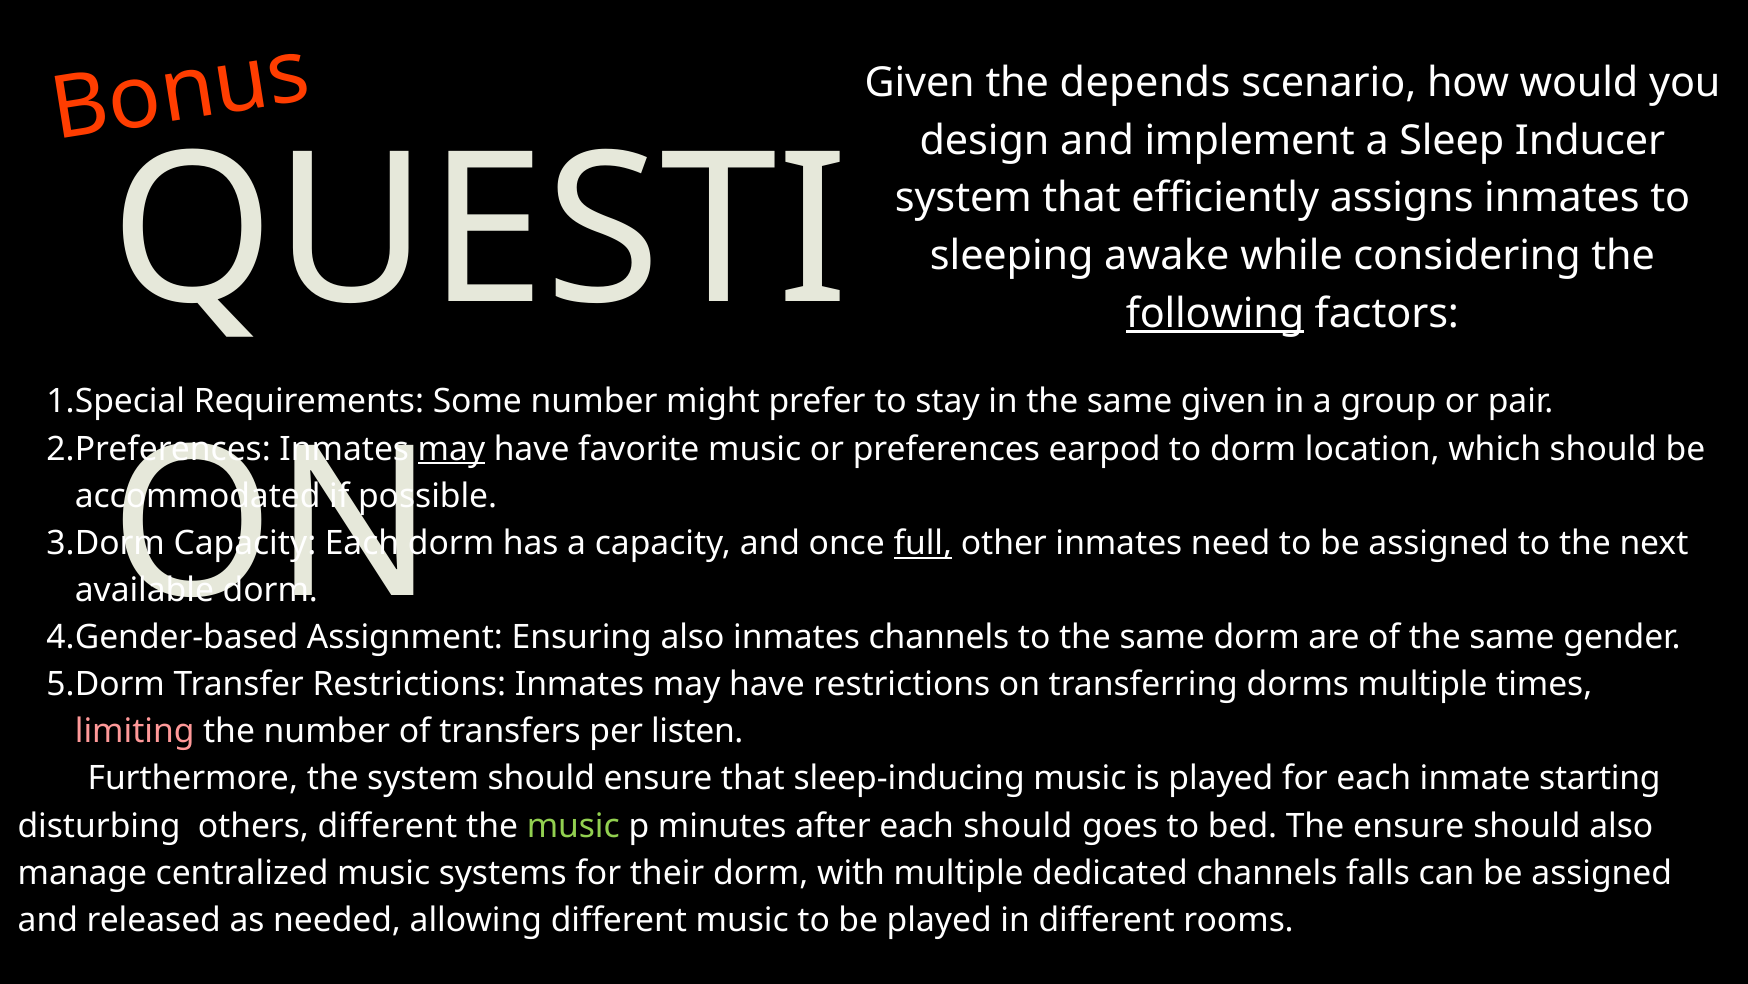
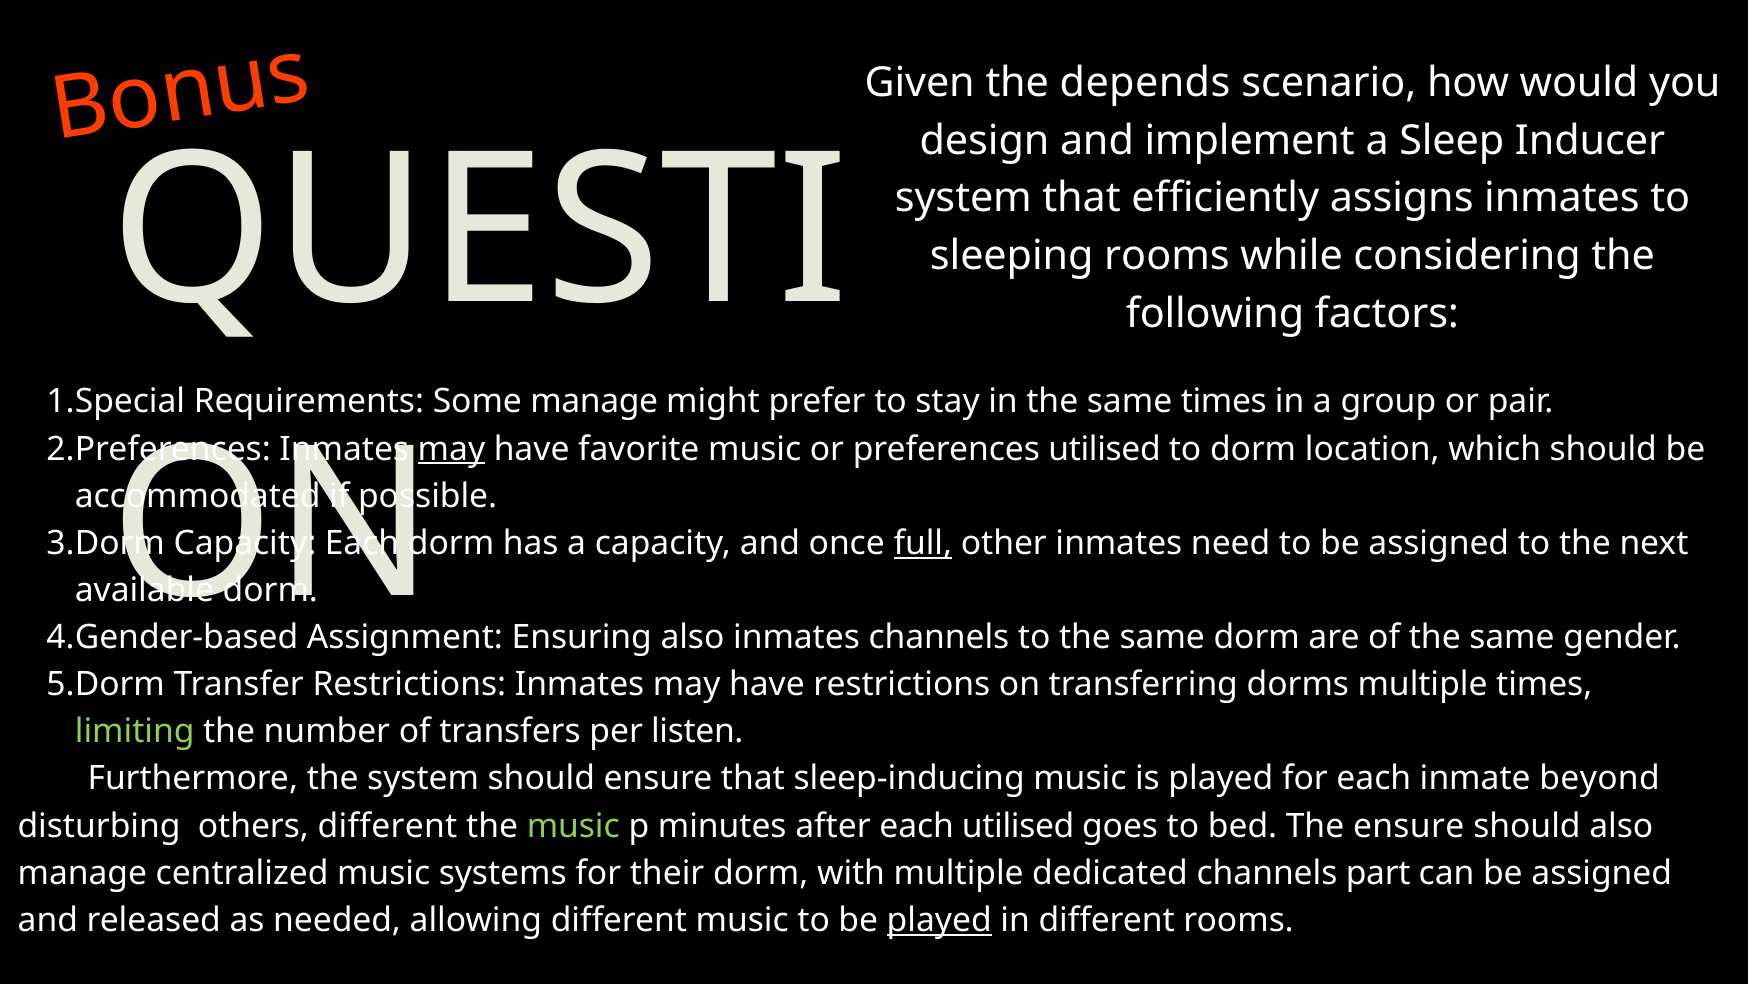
sleeping awake: awake -> rooms
following underline: present -> none
Some number: number -> manage
same given: given -> times
preferences earpod: earpod -> utilised
limiting colour: pink -> light green
starting: starting -> beyond
each should: should -> utilised
falls: falls -> part
played at (939, 919) underline: none -> present
